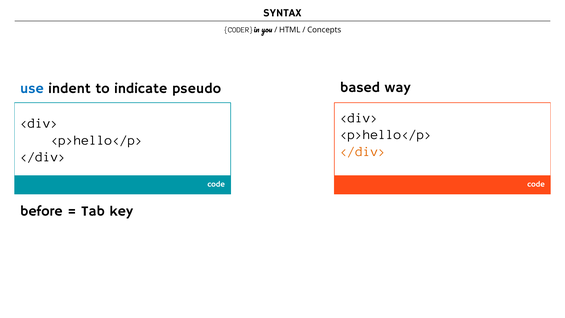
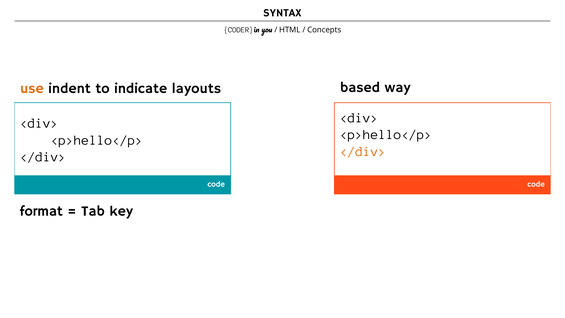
use colour: blue -> orange
pseudo: pseudo -> layouts
before: before -> format
